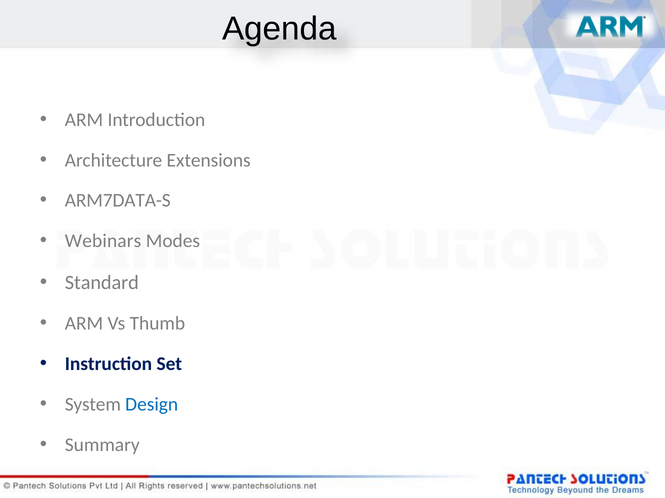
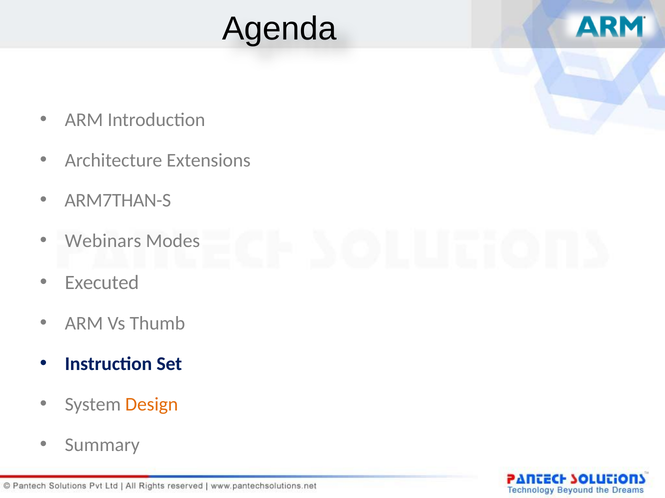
ARM7DATA-S: ARM7DATA-S -> ARM7THAN-S
Standard: Standard -> Executed
Design colour: blue -> orange
